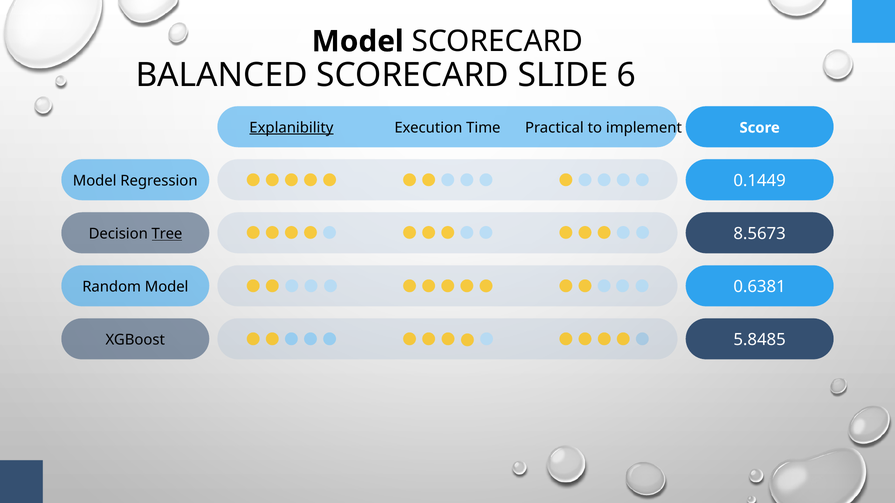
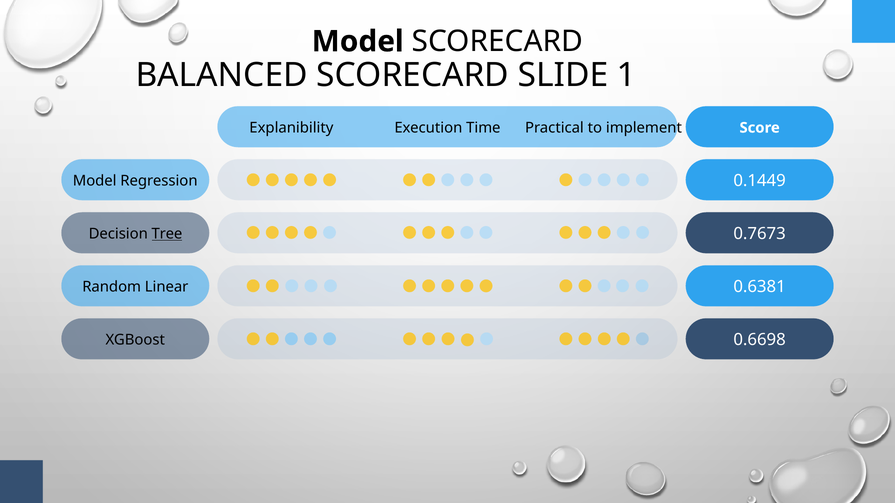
6: 6 -> 1
Explanibility underline: present -> none
8.5673: 8.5673 -> 0.7673
Random Model: Model -> Linear
5.8485: 5.8485 -> 0.6698
